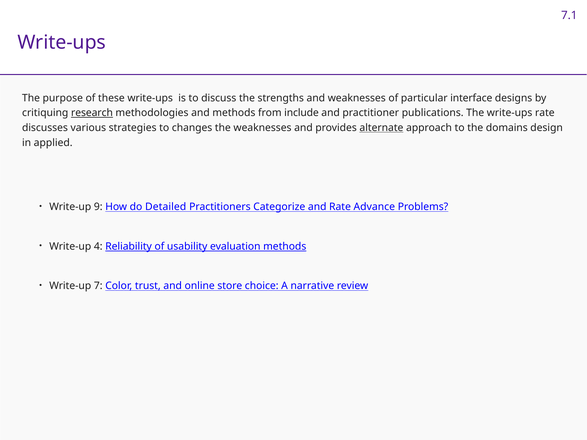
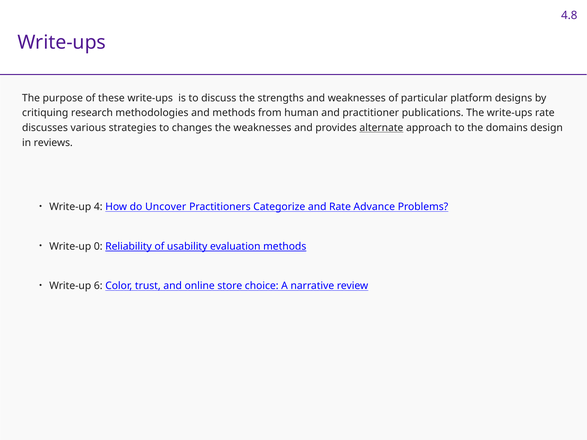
7.1: 7.1 -> 4.8
interface: interface -> platform
research underline: present -> none
include: include -> human
applied: applied -> reviews
9: 9 -> 4
Detailed: Detailed -> Uncover
4: 4 -> 0
7: 7 -> 6
